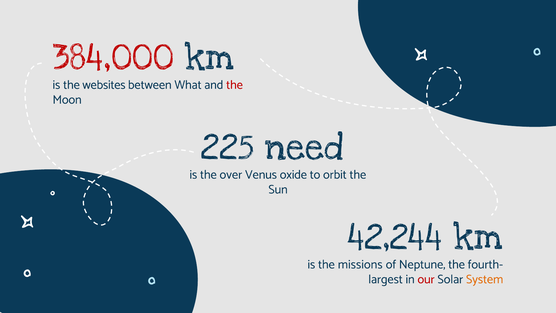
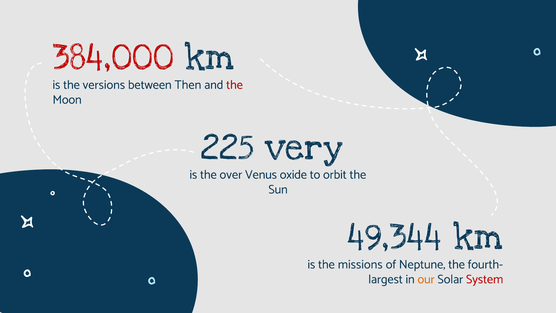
websites: websites -> versions
What: What -> Then
need: need -> very
42,244: 42,244 -> 49,344
our colour: red -> orange
System colour: orange -> red
